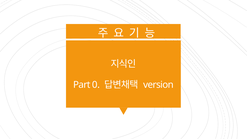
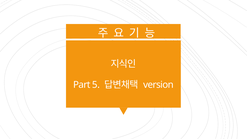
0: 0 -> 5
